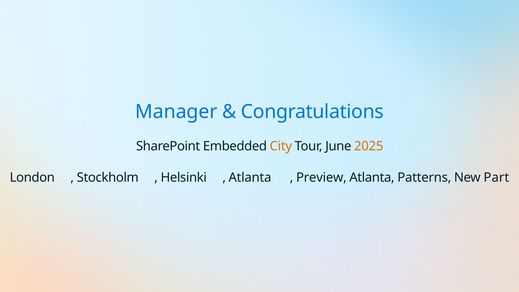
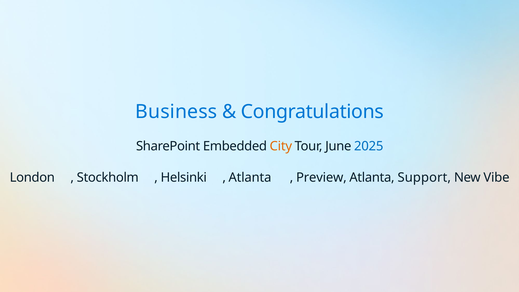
Manager: Manager -> Business
2025 colour: orange -> blue
Patterns: Patterns -> Support
Part: Part -> Vibe
